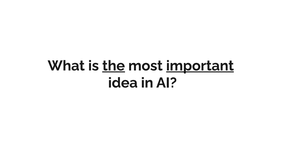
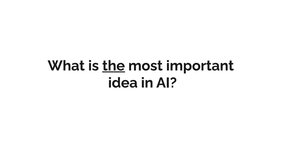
important underline: present -> none
